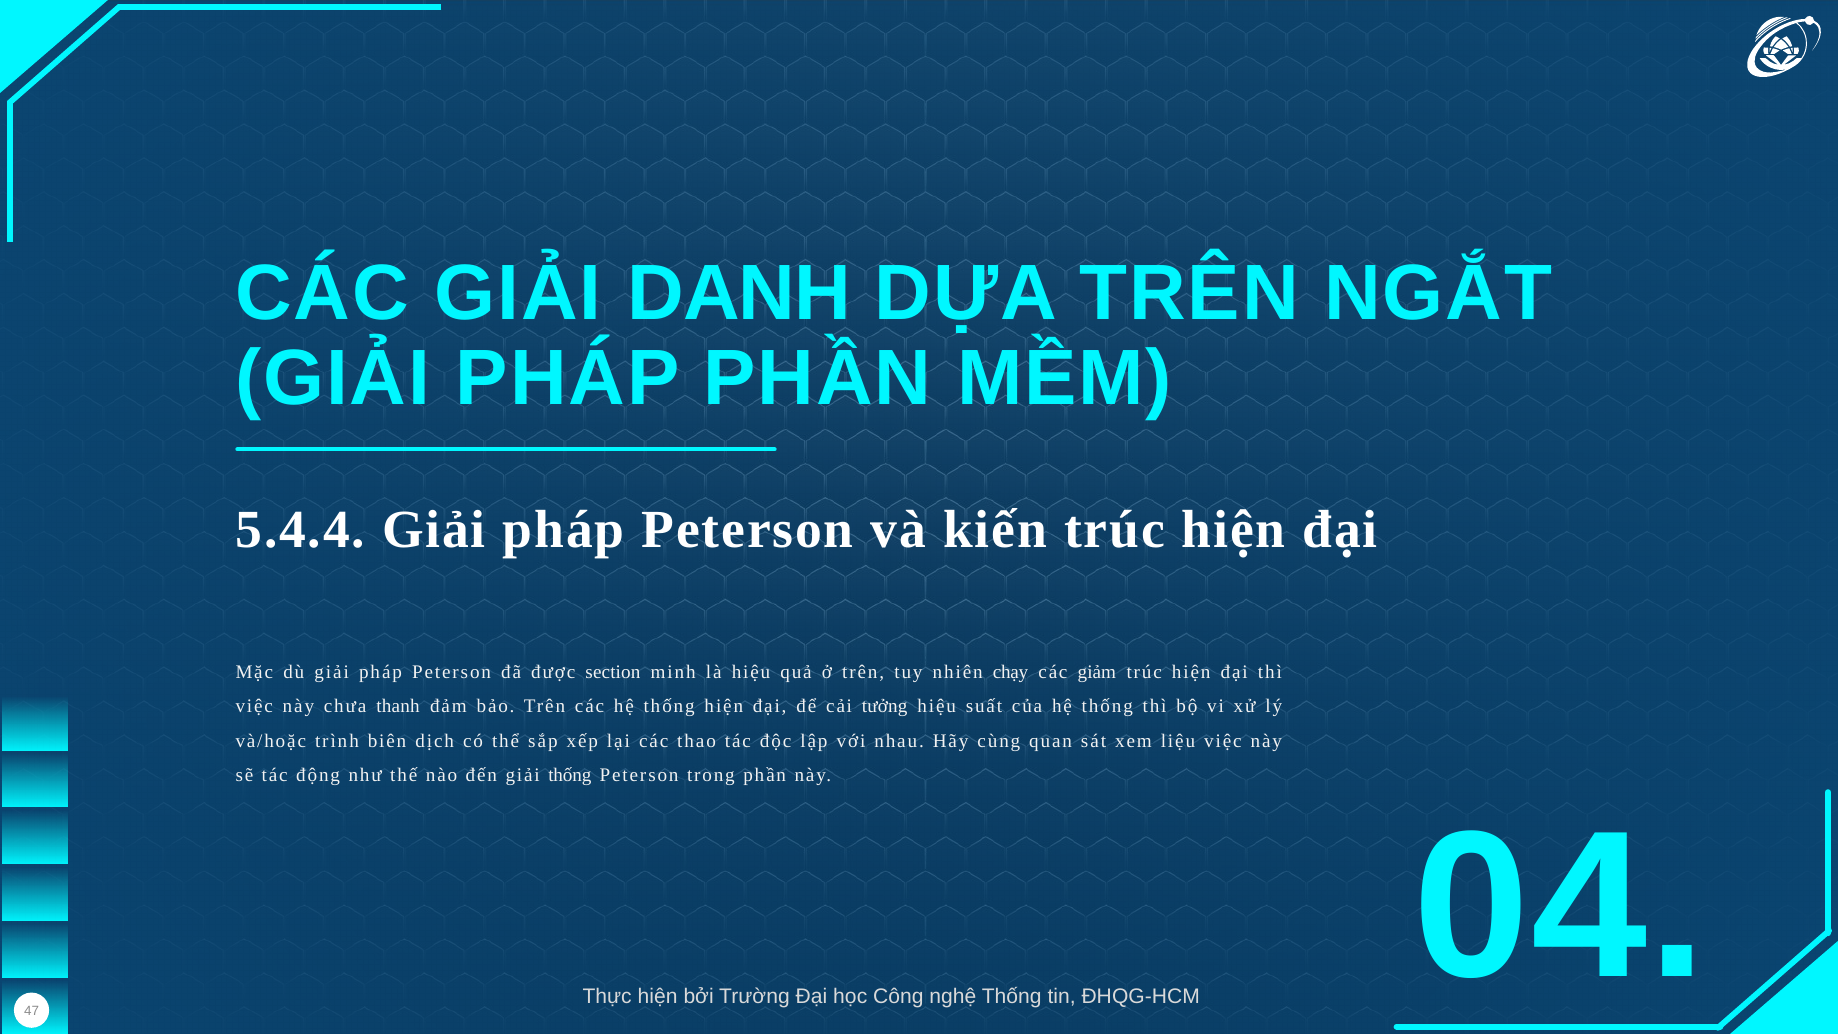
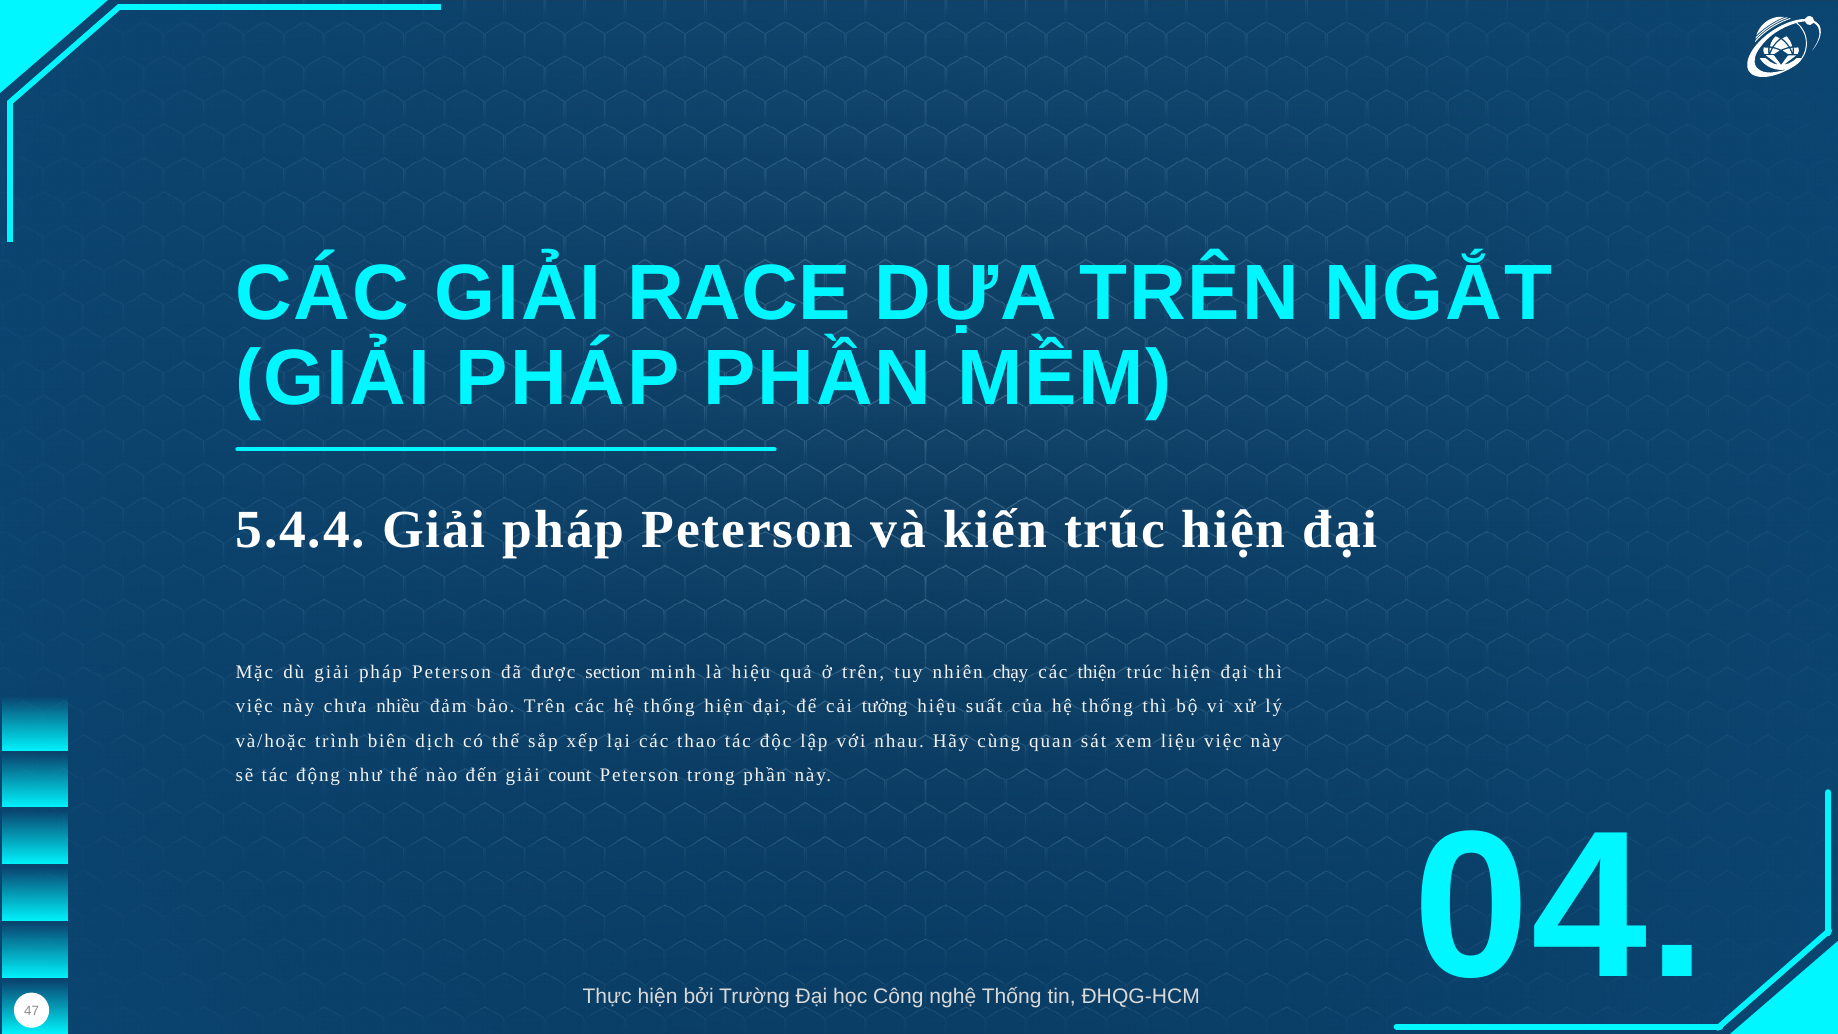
DANH: DANH -> RACE
giảm: giảm -> thiện
thanh: thanh -> nhiều
giải thống: thống -> count
